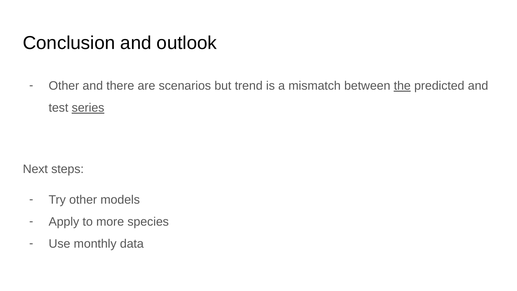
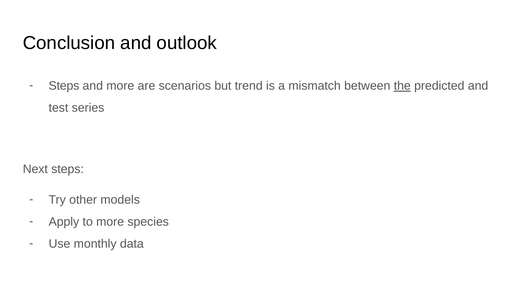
Other at (64, 86): Other -> Steps
and there: there -> more
series underline: present -> none
